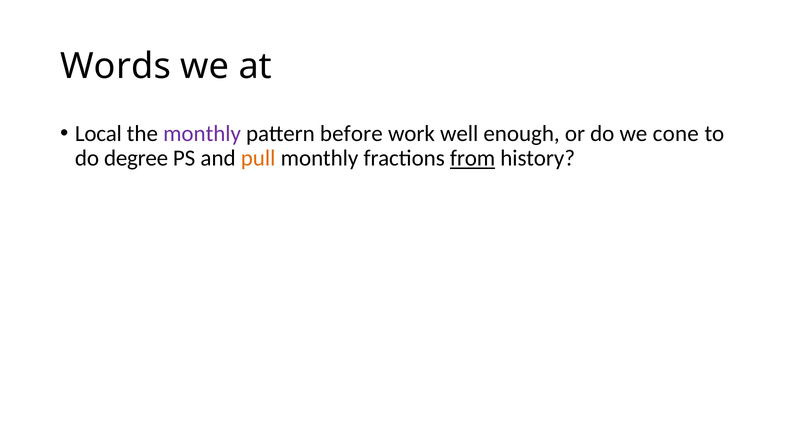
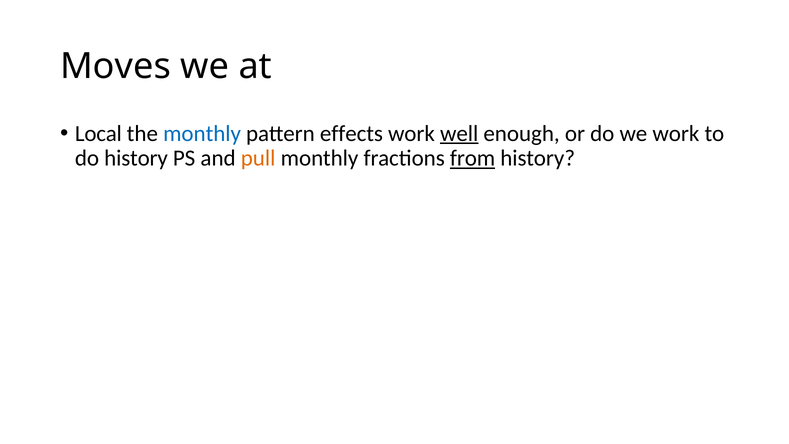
Words: Words -> Moves
monthly at (202, 133) colour: purple -> blue
before: before -> effects
well underline: none -> present
we cone: cone -> work
do degree: degree -> history
